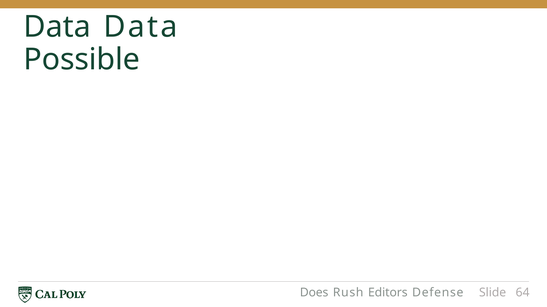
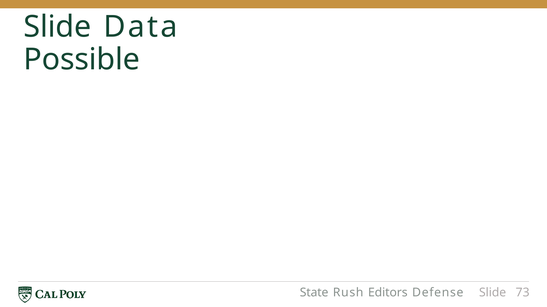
Data at (57, 27): Data -> Slide
Does: Does -> State
64: 64 -> 73
